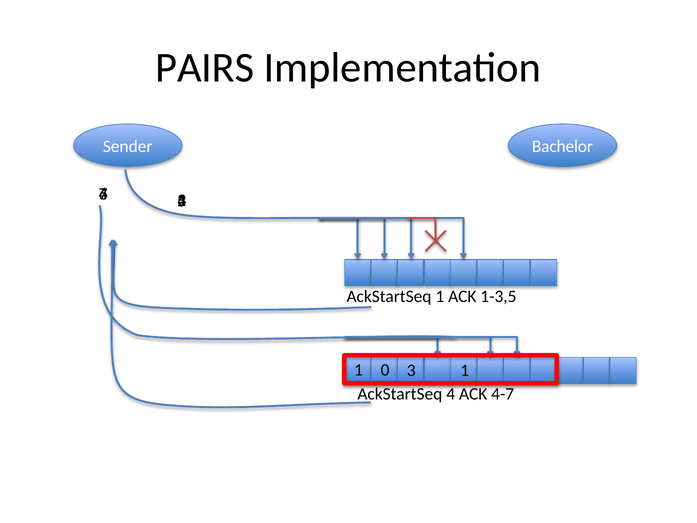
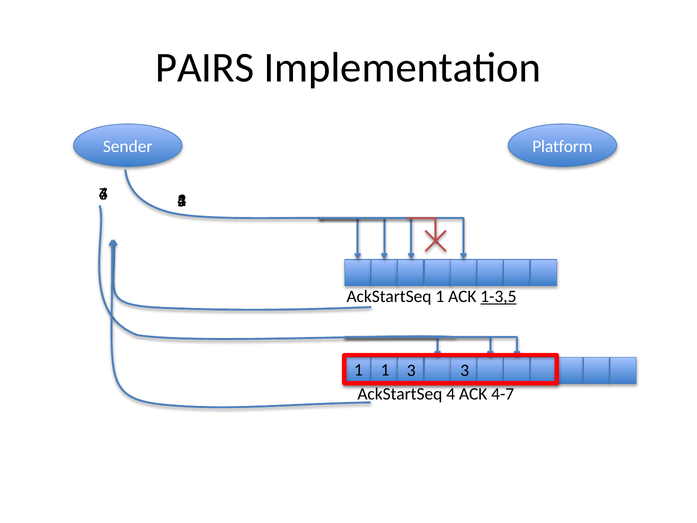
Bachelor: Bachelor -> Platform
1-3,5 underline: none -> present
1 0: 0 -> 1
3 1: 1 -> 3
